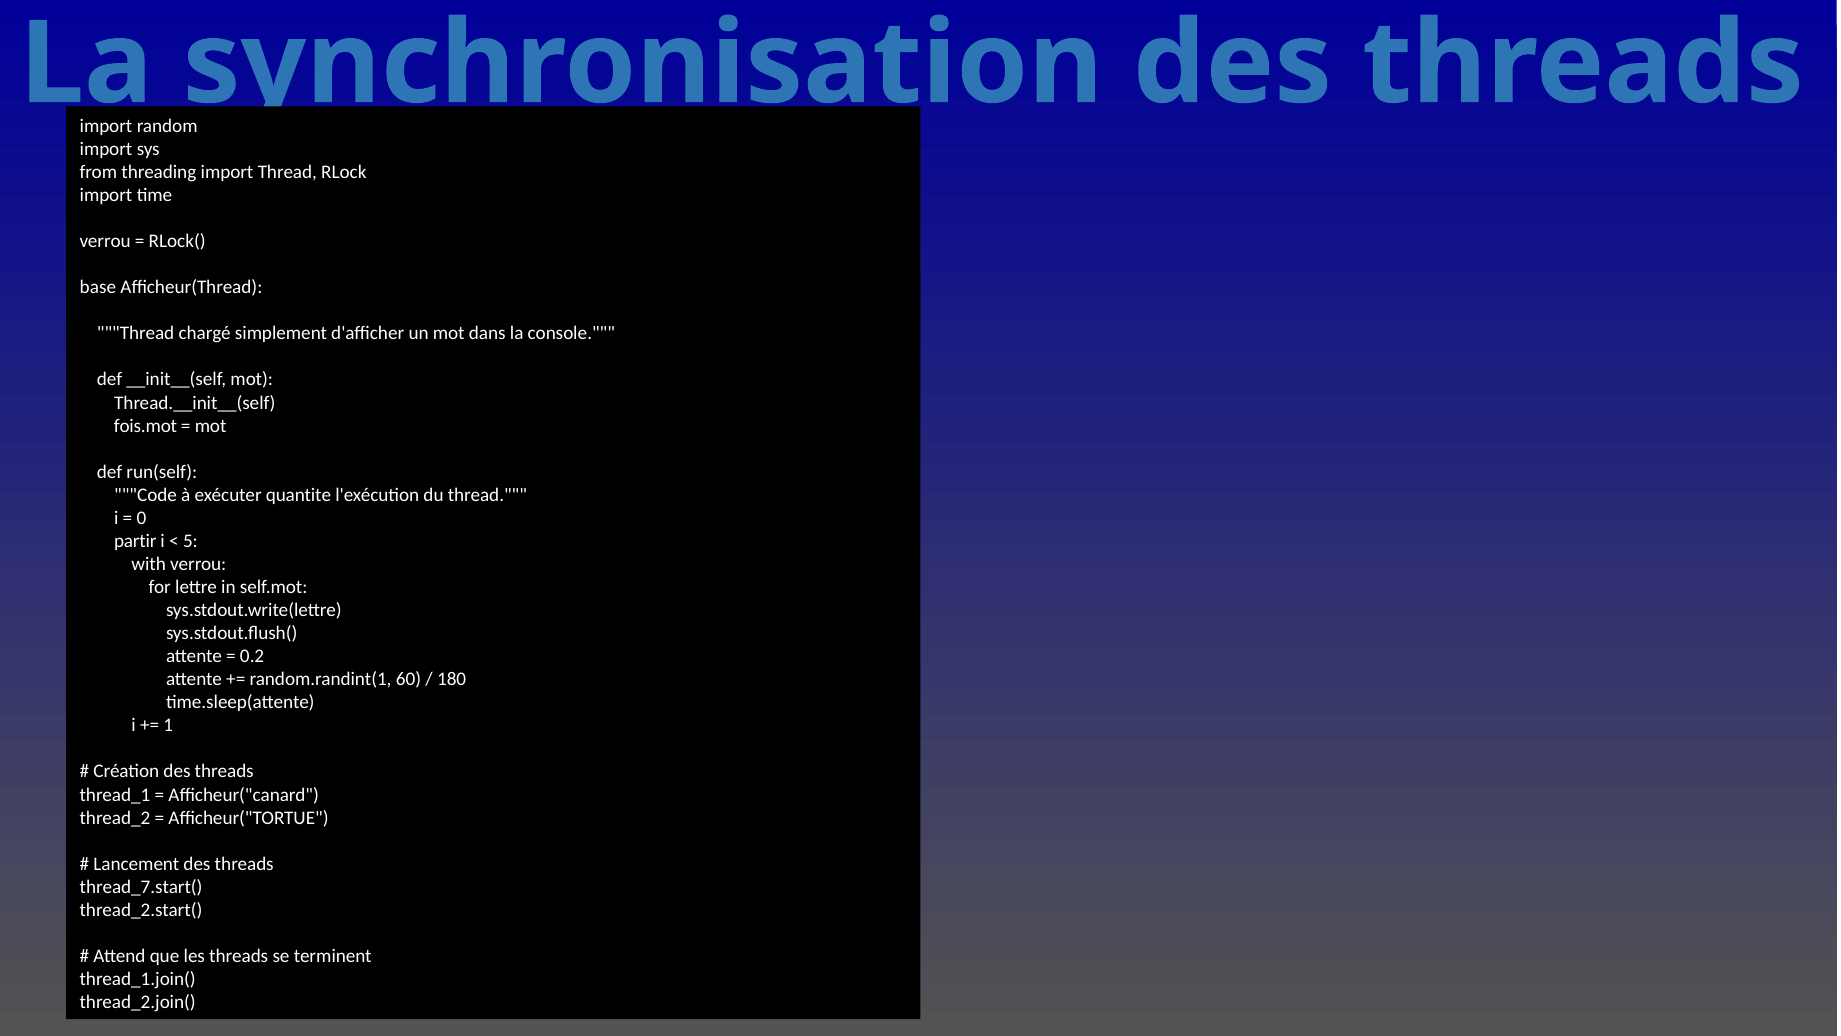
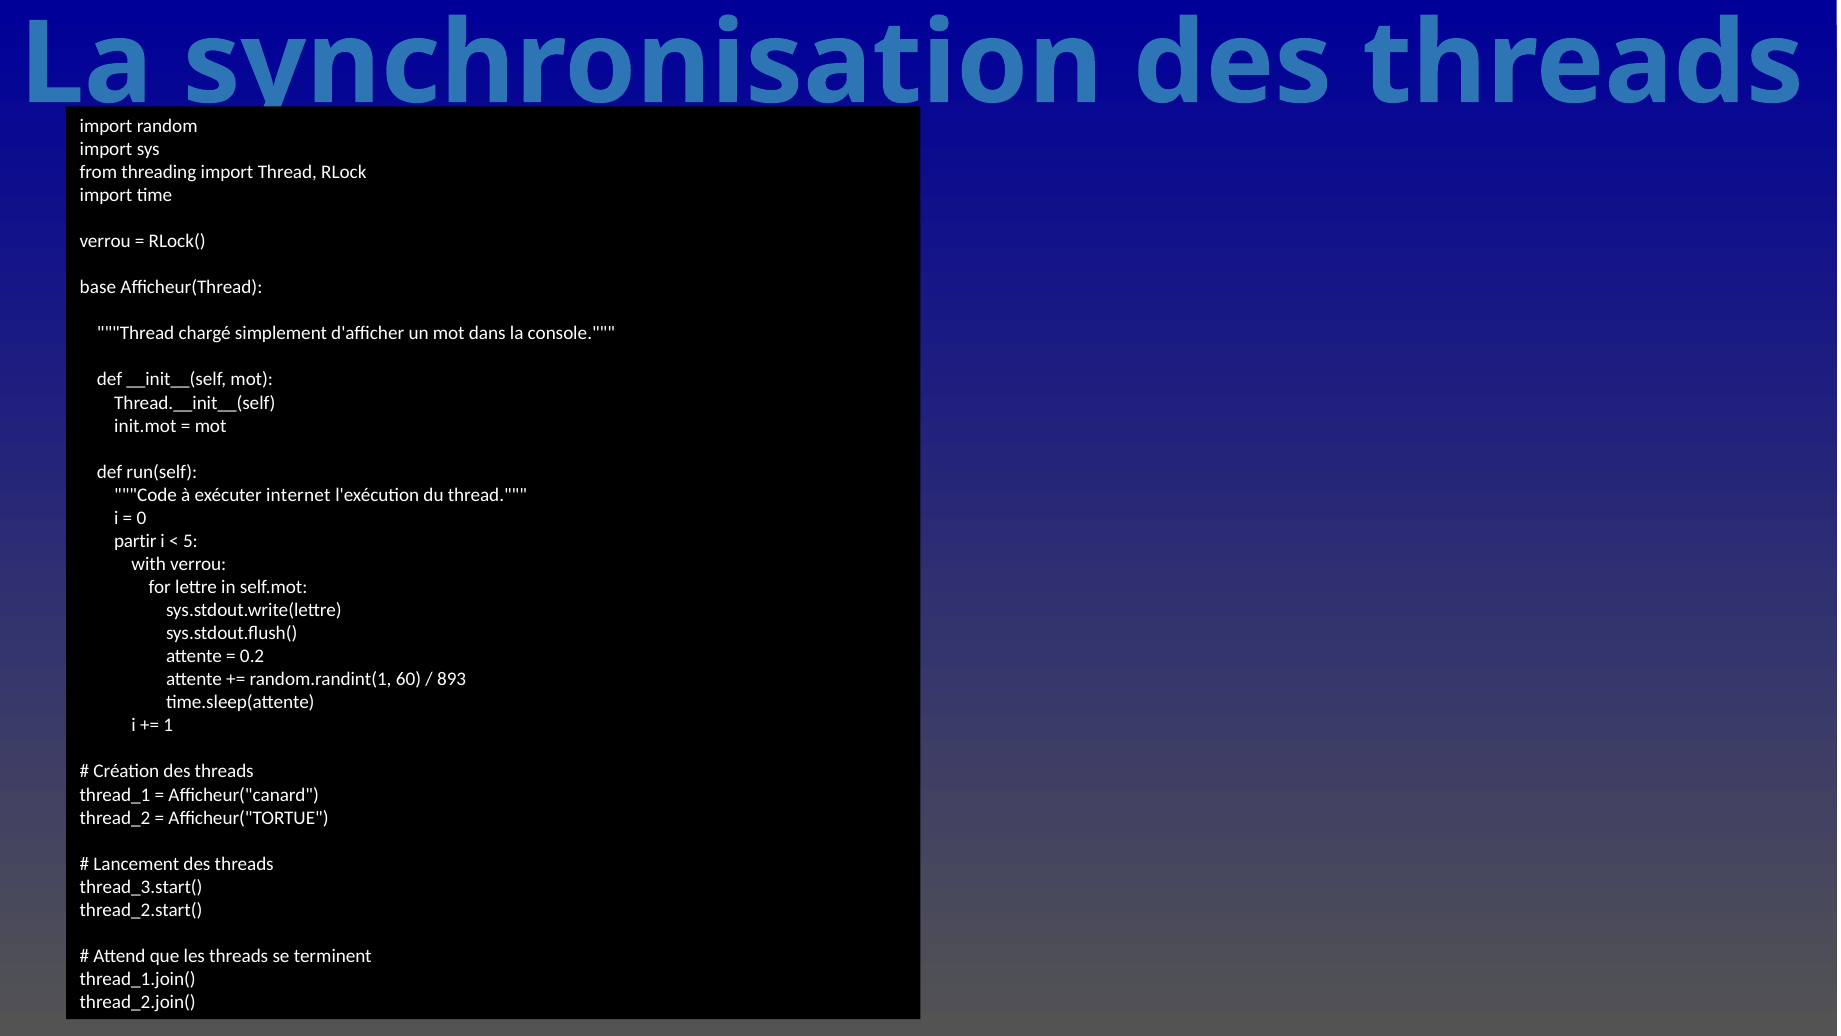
fois.mot: fois.mot -> init.mot
quantite: quantite -> internet
180: 180 -> 893
thread_7.start(: thread_7.start( -> thread_3.start(
